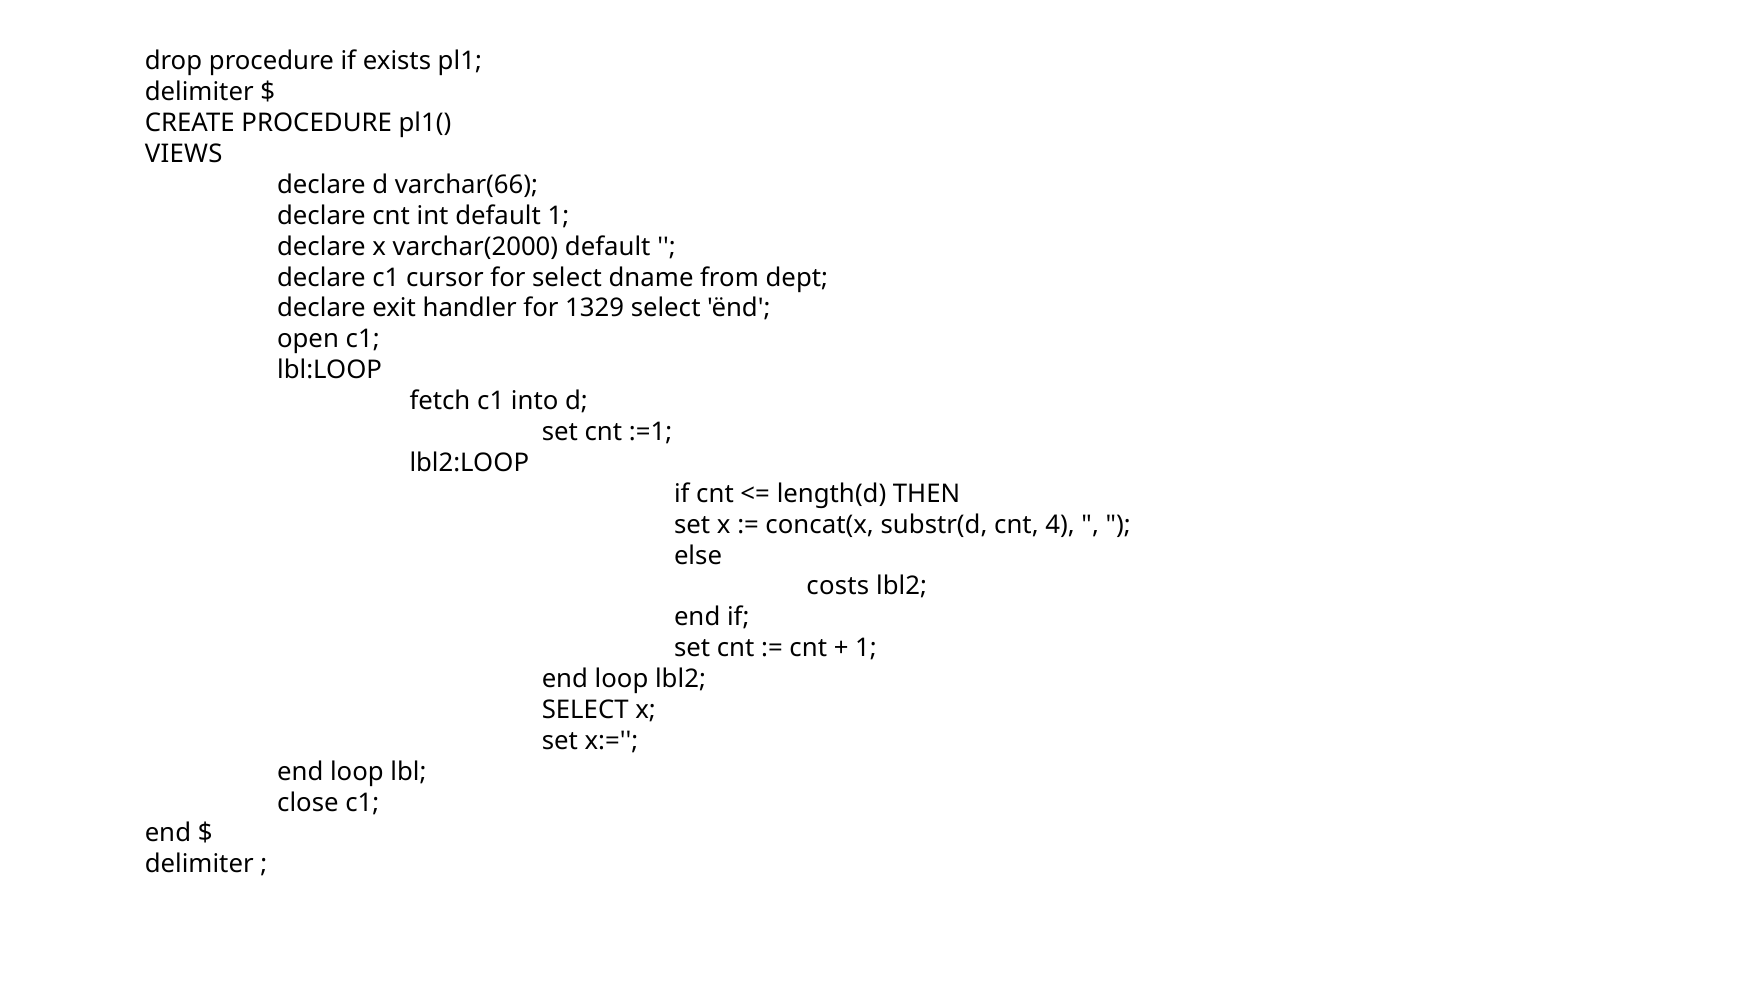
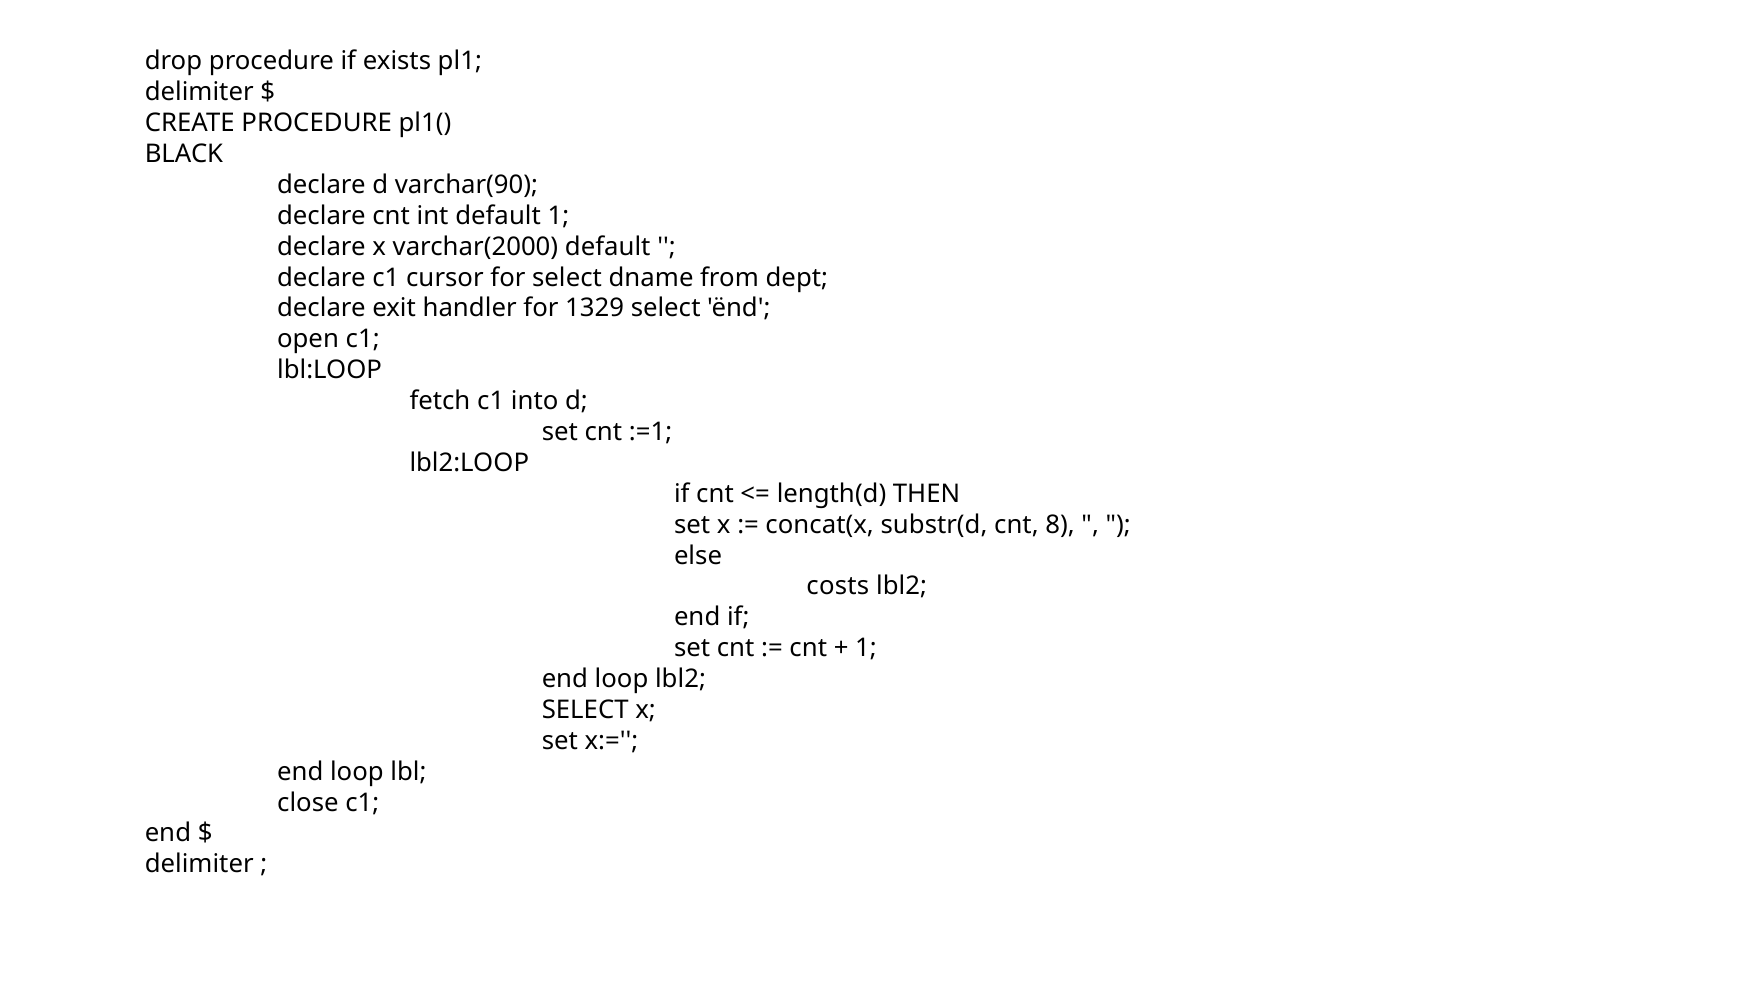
VIEWS: VIEWS -> BLACK
varchar(66: varchar(66 -> varchar(90
4: 4 -> 8
